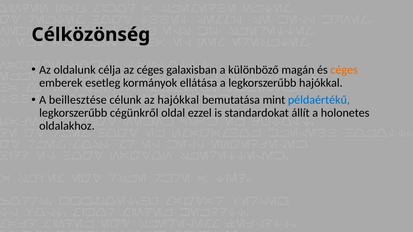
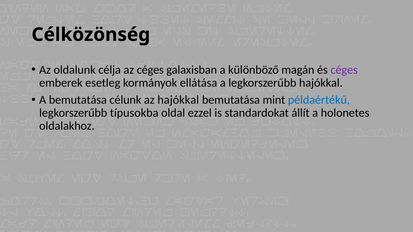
céges at (344, 70) colour: orange -> purple
A beillesztése: beillesztése -> bemutatása
cégünkről: cégünkről -> típusokba
